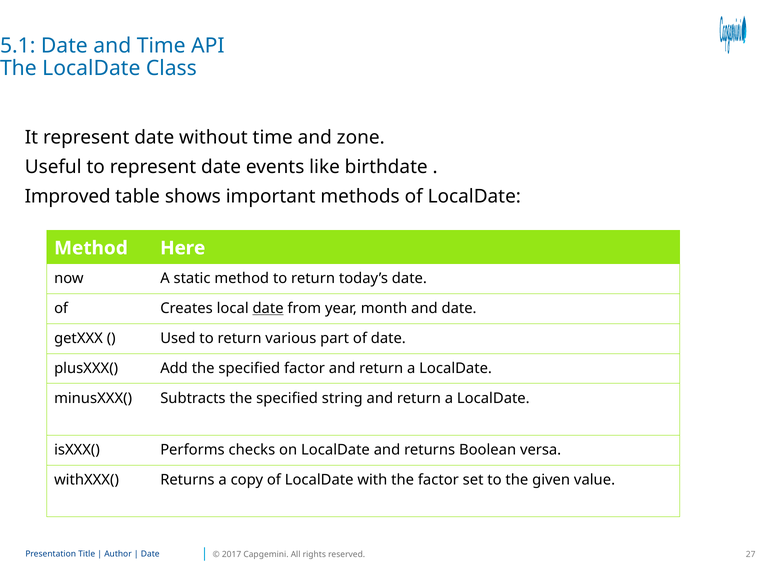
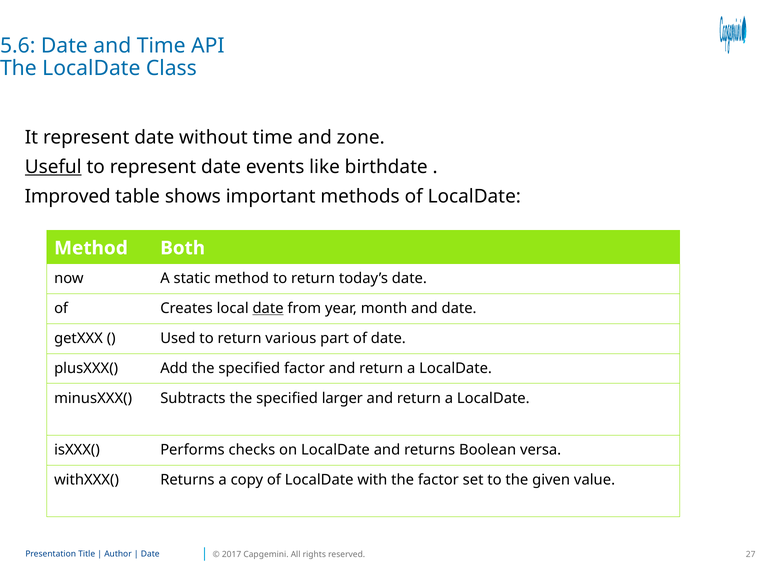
5.1: 5.1 -> 5.6
Useful underline: none -> present
Here: Here -> Both
string: string -> larger
